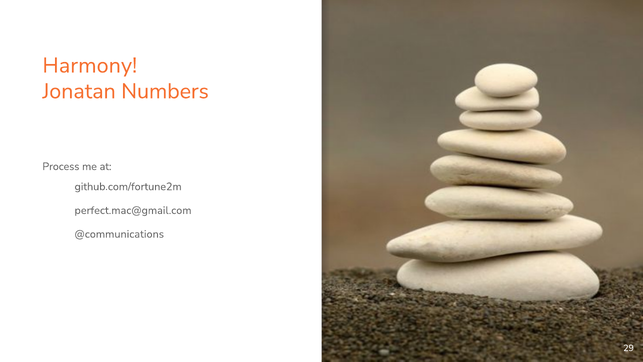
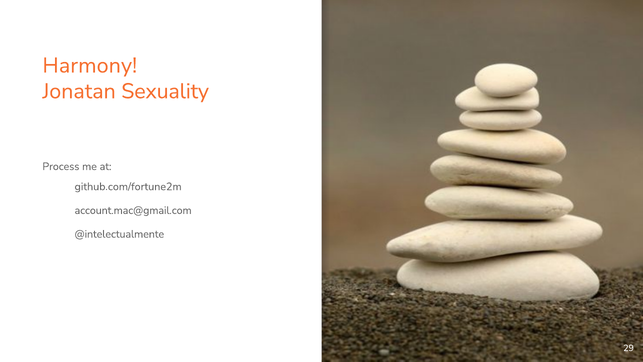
Numbers: Numbers -> Sexuality
perfect.mac@gmail.com: perfect.mac@gmail.com -> account.mac@gmail.com
@communications: @communications -> @intelectualmente
